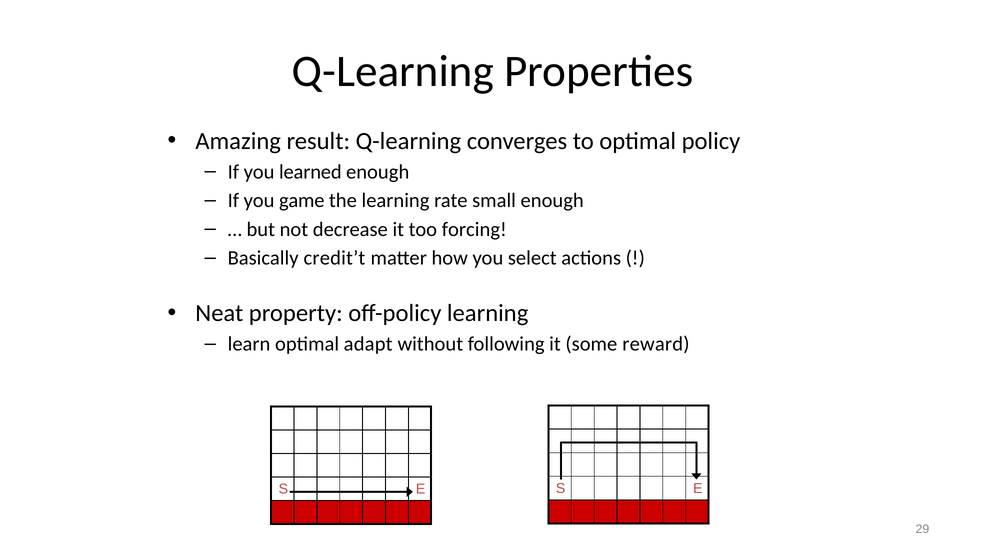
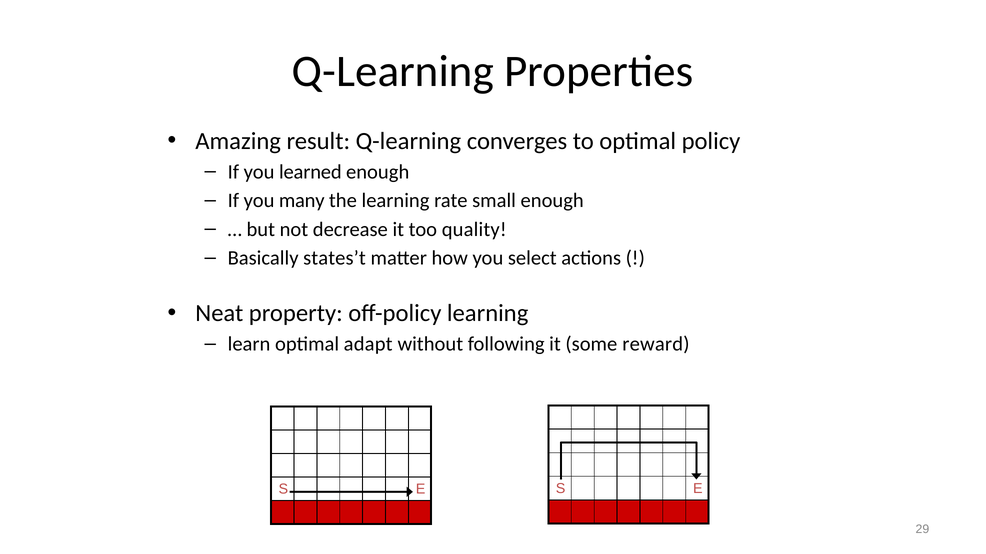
game: game -> many
forcing: forcing -> quality
credit’t: credit’t -> states’t
